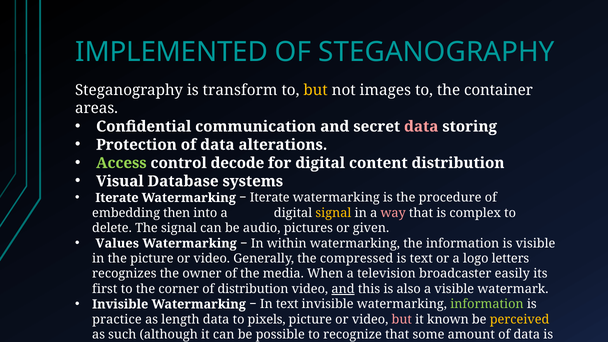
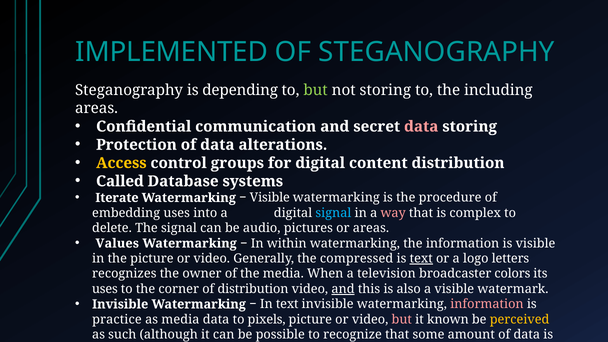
transform: transform -> depending
but at (316, 90) colour: yellow -> light green
not images: images -> storing
container: container -> including
Access colour: light green -> yellow
decode: decode -> groups
Visual: Visual -> Called
Iterate at (270, 198): Iterate -> Visible
embedding then: then -> uses
signal at (333, 213) colour: yellow -> light blue
or given: given -> areas
text at (421, 259) underline: none -> present
easily: easily -> colors
first at (105, 289): first -> uses
information at (487, 304) colour: light green -> pink
as length: length -> media
